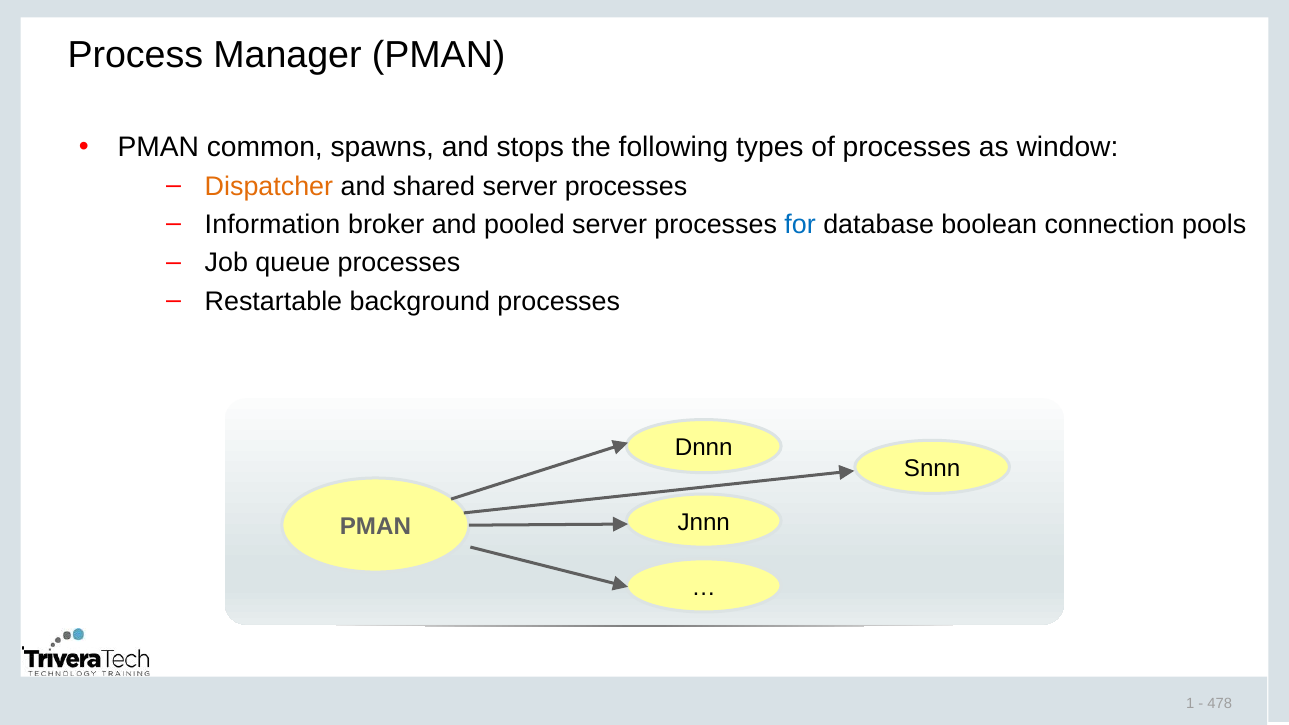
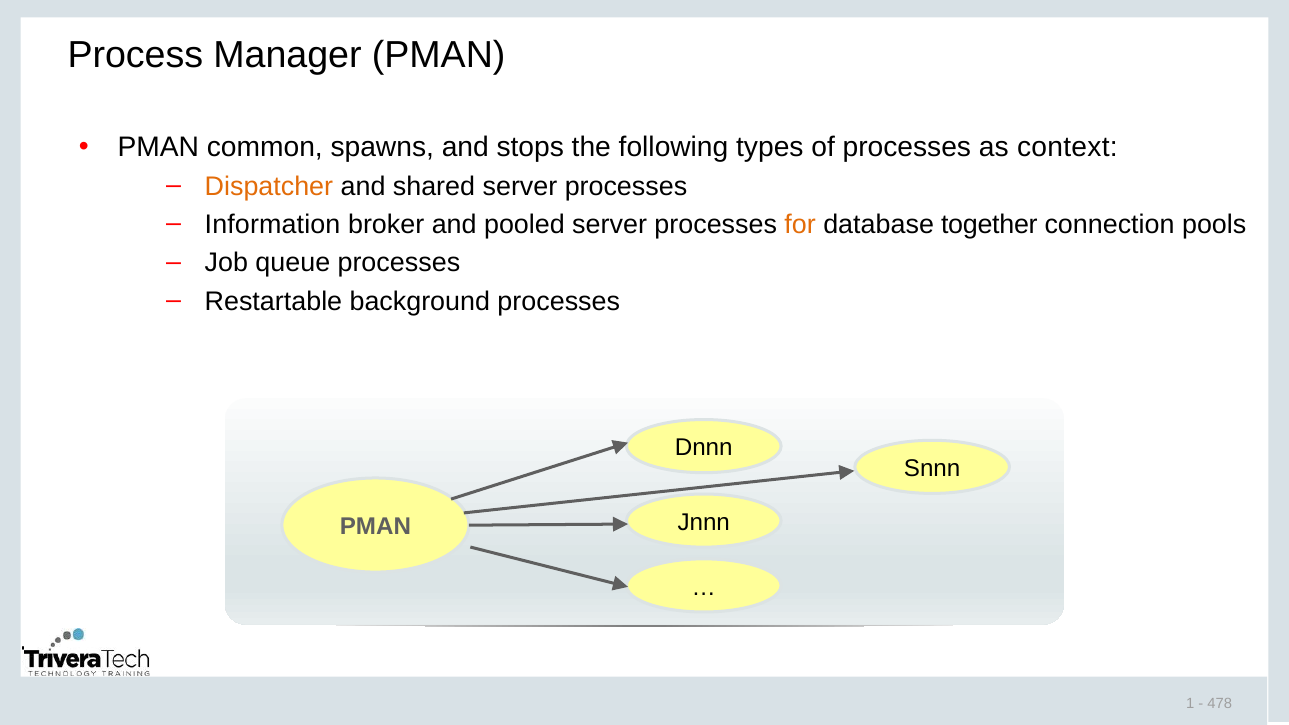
window: window -> context
for colour: blue -> orange
boolean: boolean -> together
